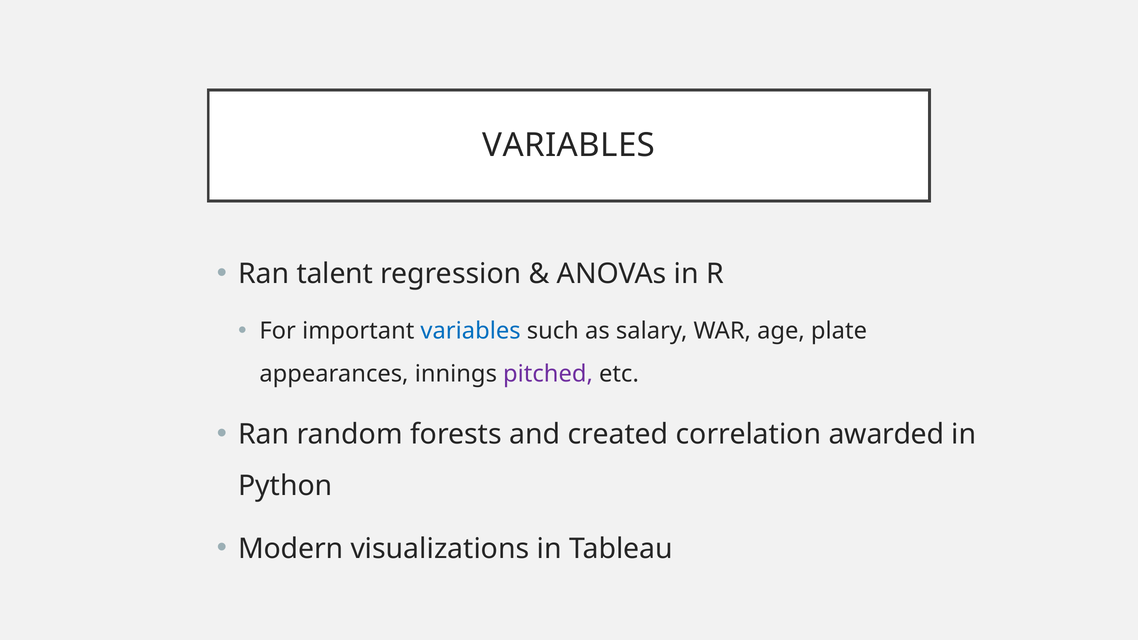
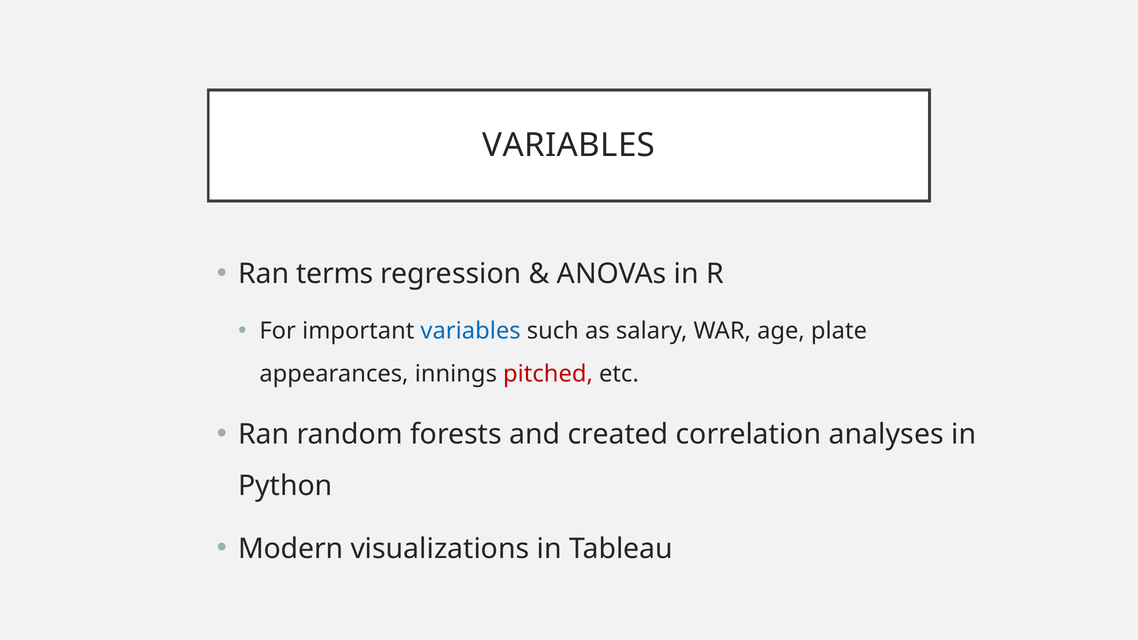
talent: talent -> terms
pitched colour: purple -> red
awarded: awarded -> analyses
